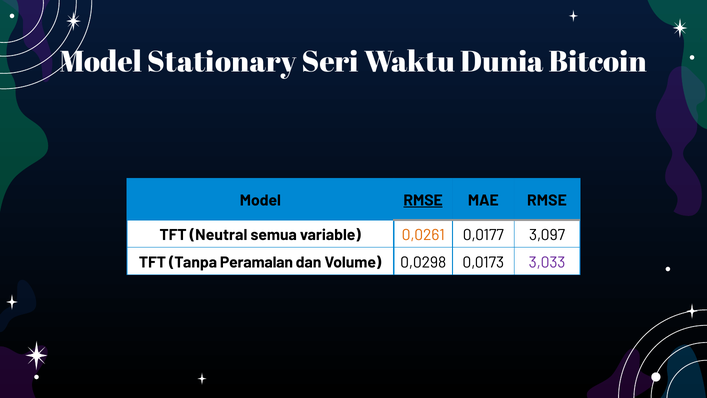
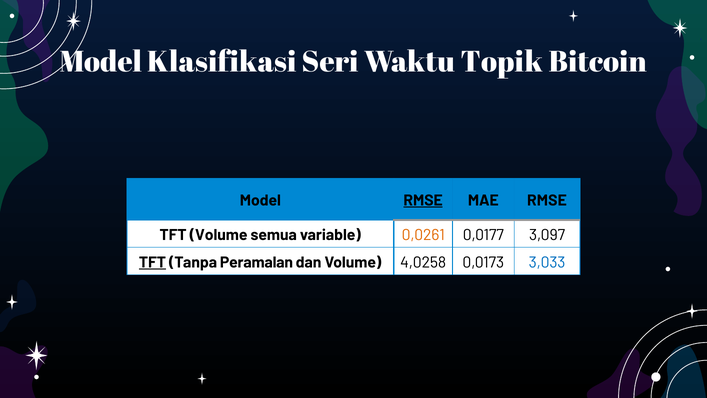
Stationary: Stationary -> Klasifikasi
Dunia: Dunia -> Topik
TFT Neutral: Neutral -> Volume
TFT at (152, 262) underline: none -> present
0,0298: 0,0298 -> 4,0258
3,033 colour: purple -> blue
